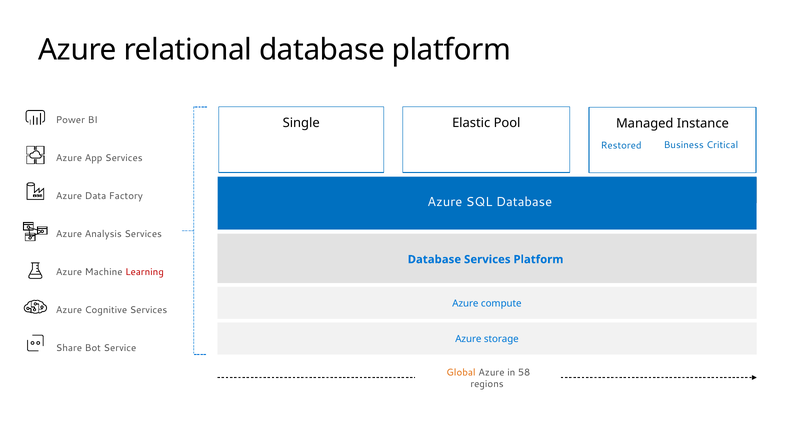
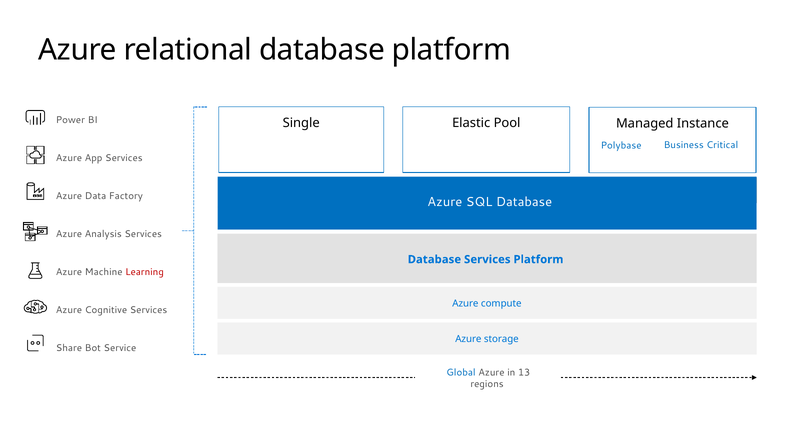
Restored: Restored -> Polybase
Global colour: orange -> blue
58: 58 -> 13
